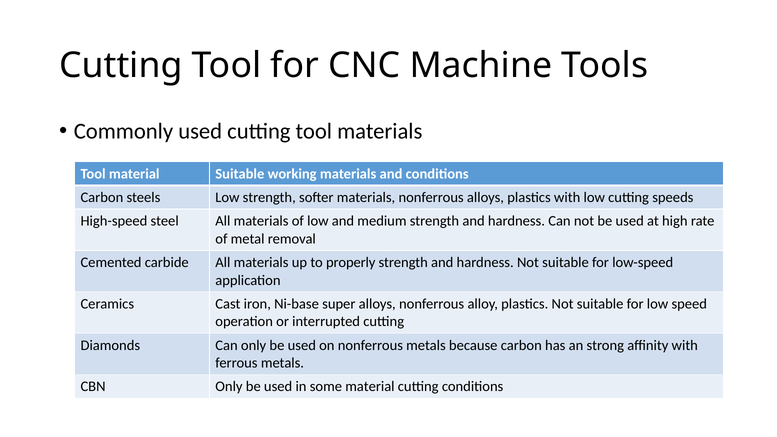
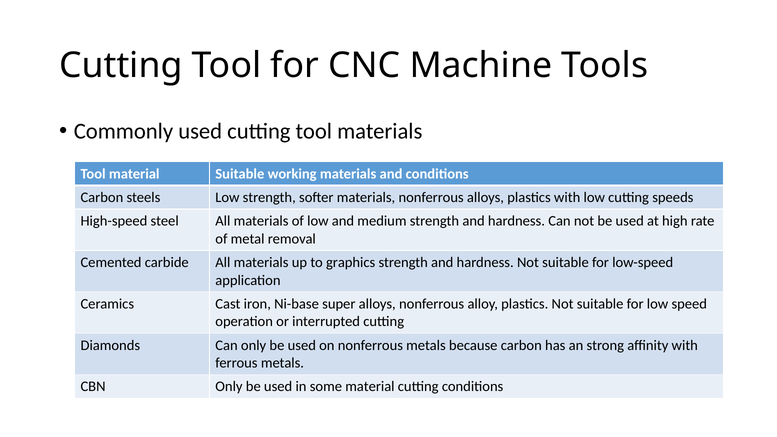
properly: properly -> graphics
